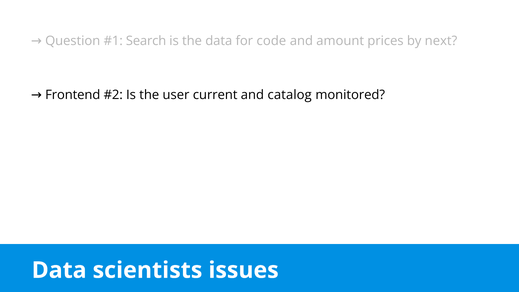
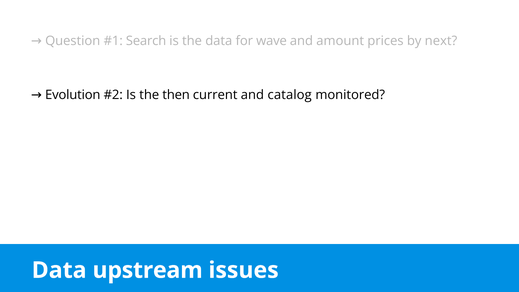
code: code -> wave
Frontend: Frontend -> Evolution
user: user -> then
scientists: scientists -> upstream
